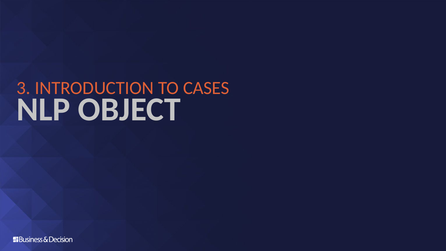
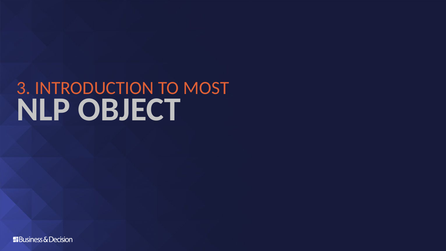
CASES: CASES -> MOST
